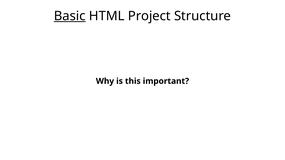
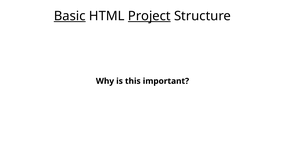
Project underline: none -> present
